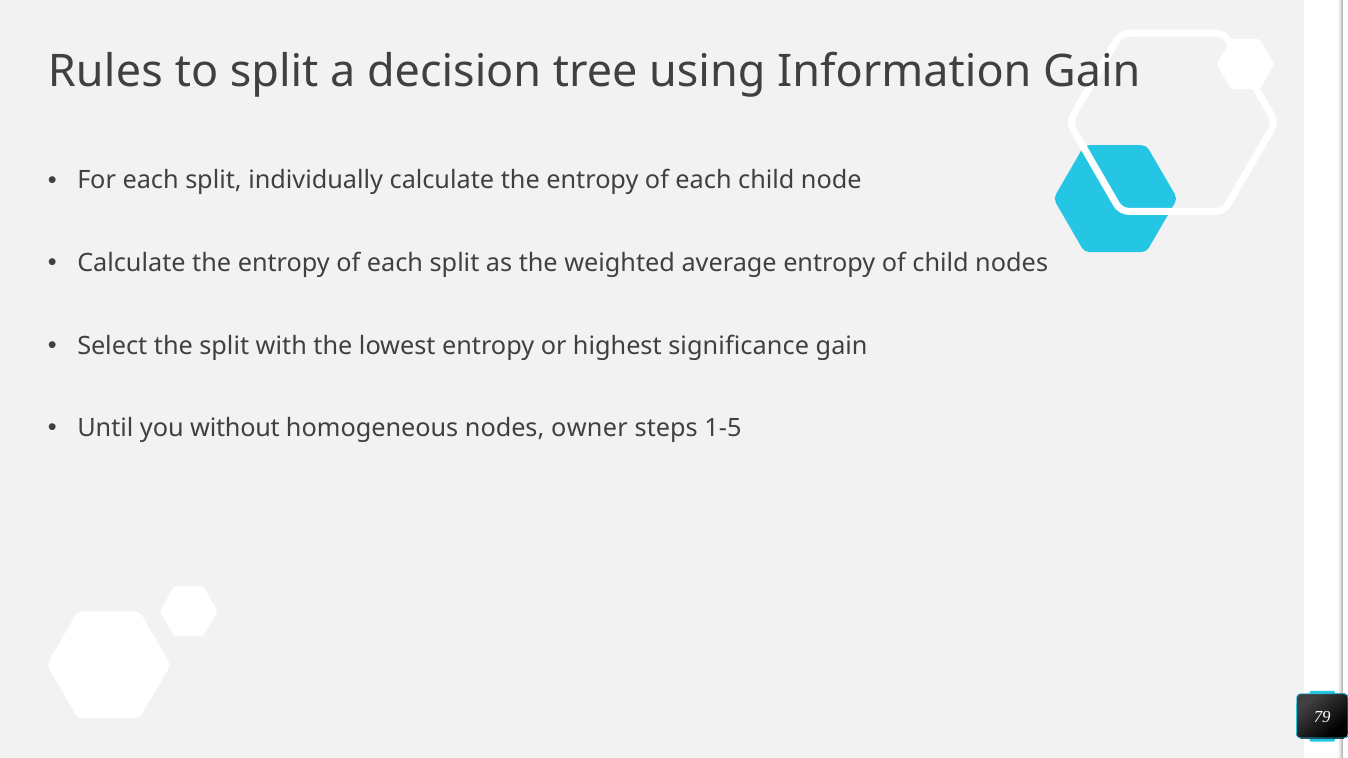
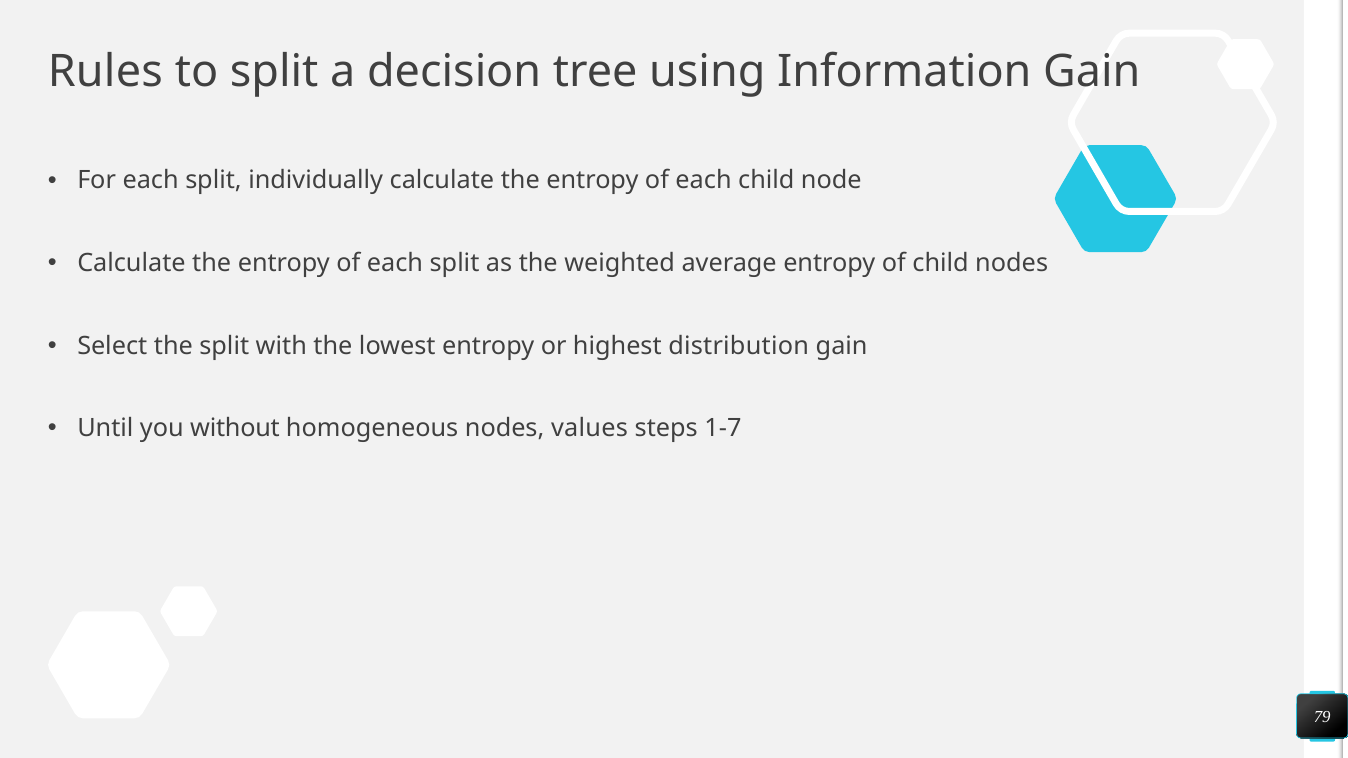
significance: significance -> distribution
owner: owner -> values
1-5: 1-5 -> 1-7
